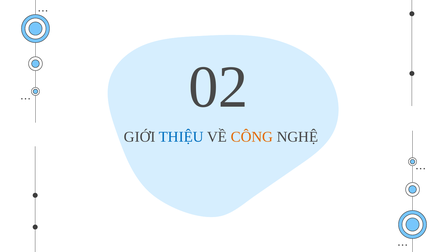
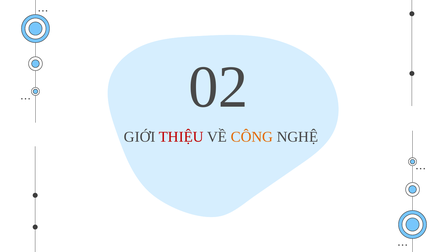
THIỆU colour: blue -> red
